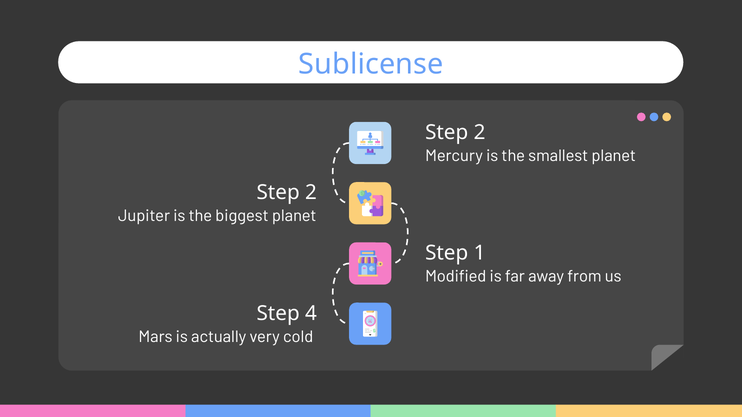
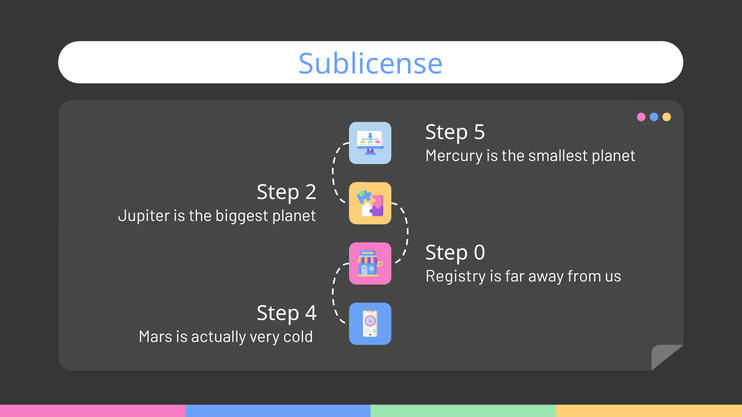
2 at (480, 133): 2 -> 5
1: 1 -> 0
Modified: Modified -> Registry
